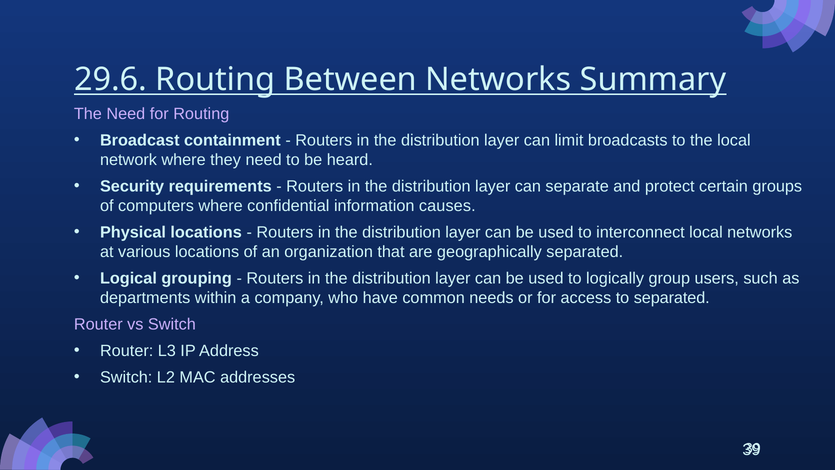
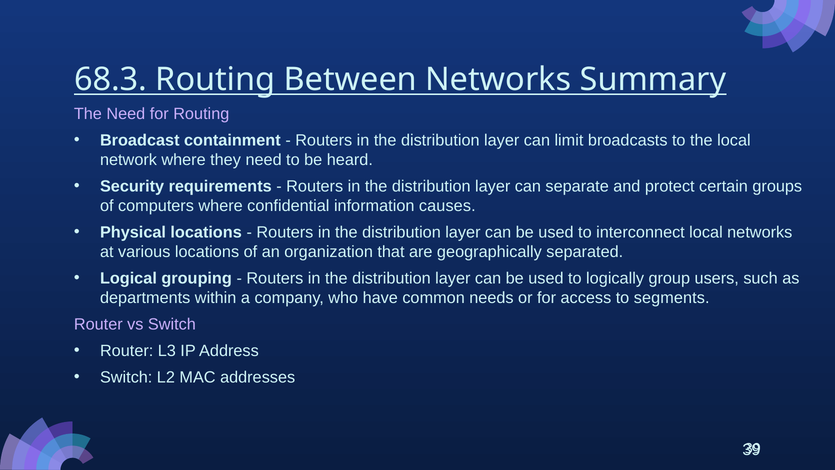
29.6: 29.6 -> 68.3
to separated: separated -> segments
